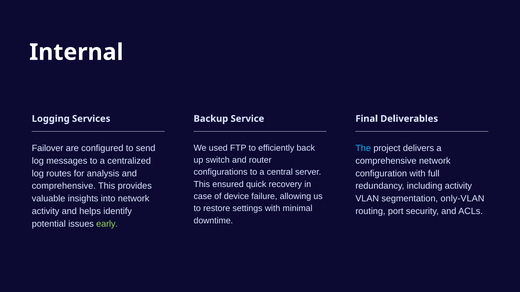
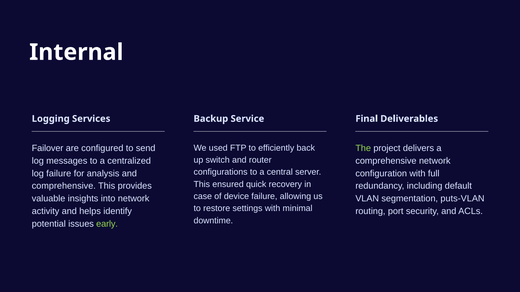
The colour: light blue -> light green
log routes: routes -> failure
including activity: activity -> default
only-VLAN: only-VLAN -> puts-VLAN
